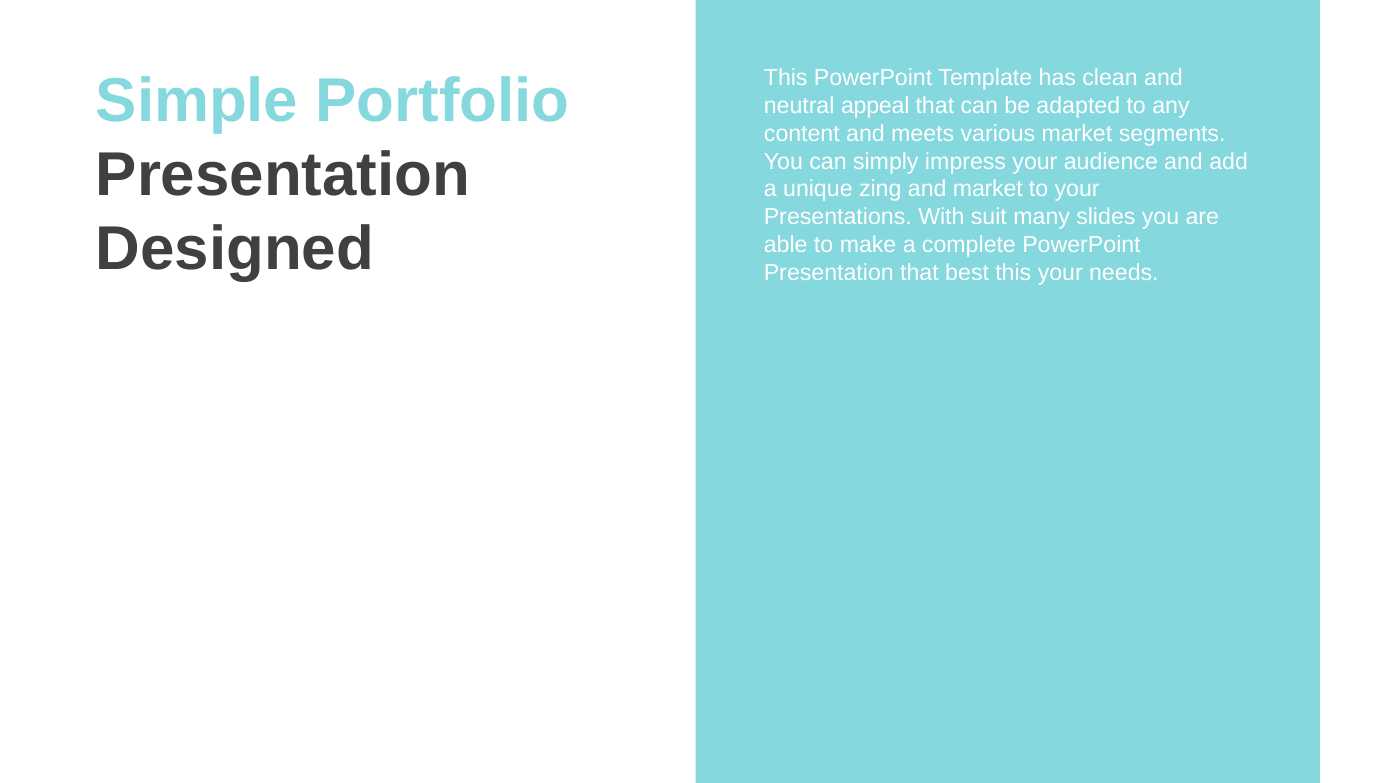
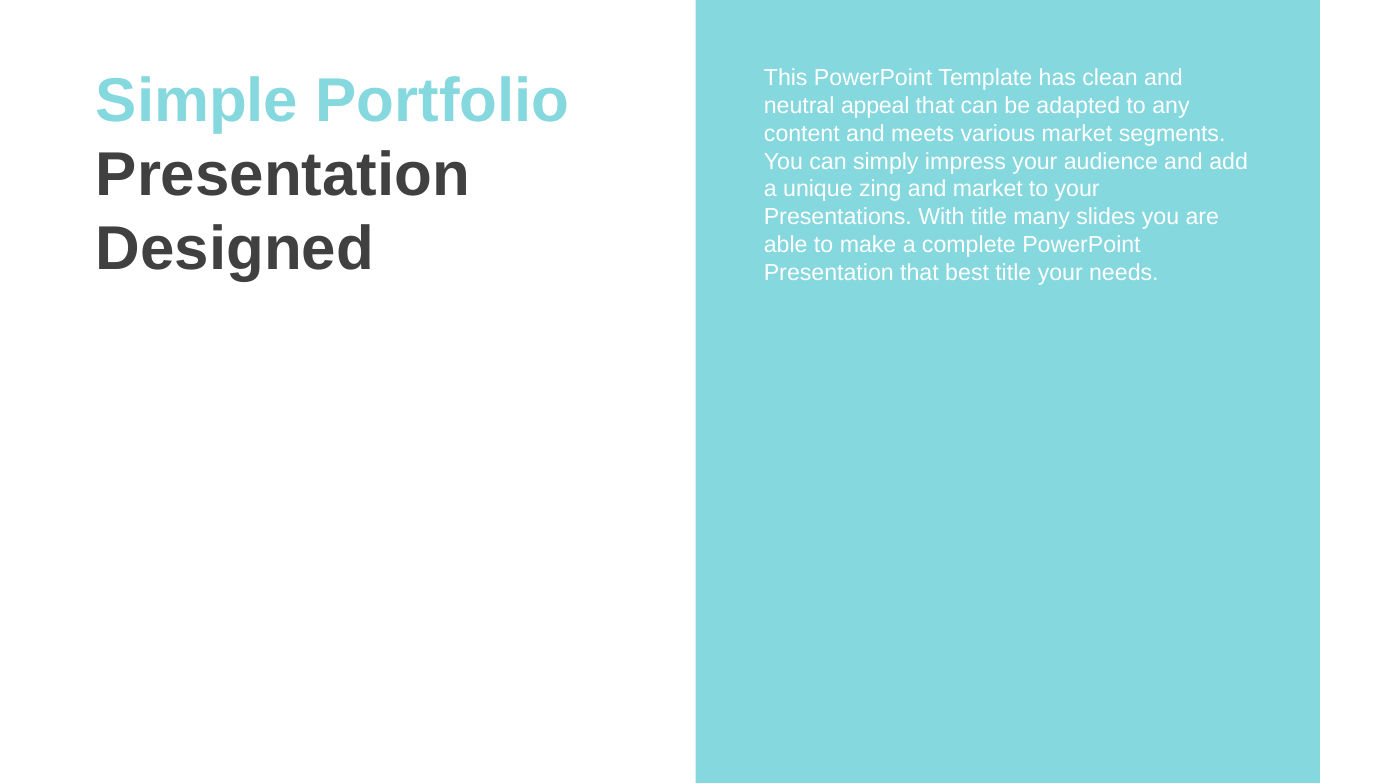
With suit: suit -> title
best this: this -> title
